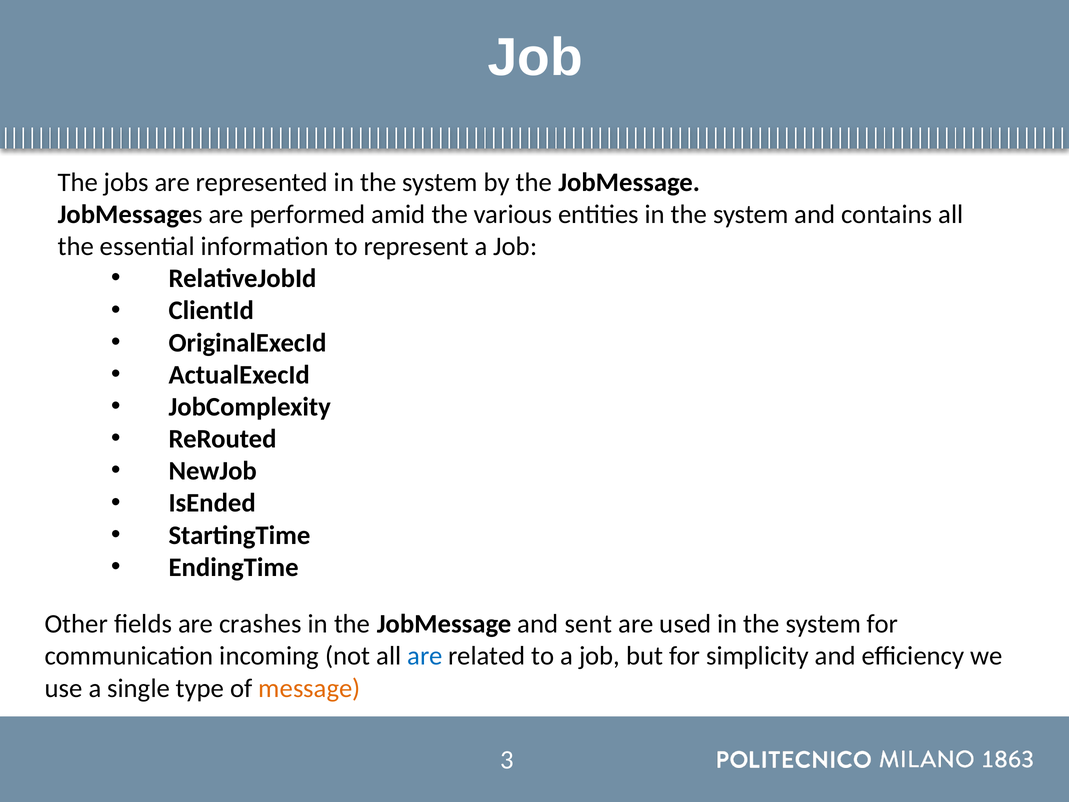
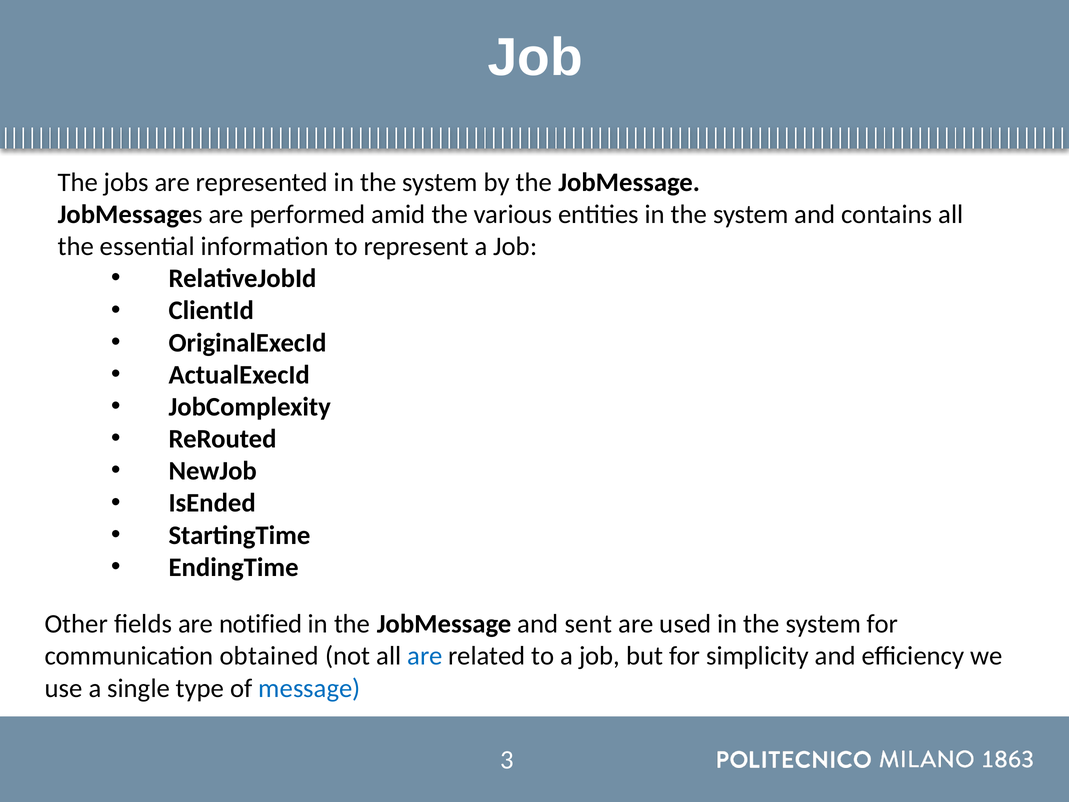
crashes: crashes -> notified
incoming: incoming -> obtained
message colour: orange -> blue
